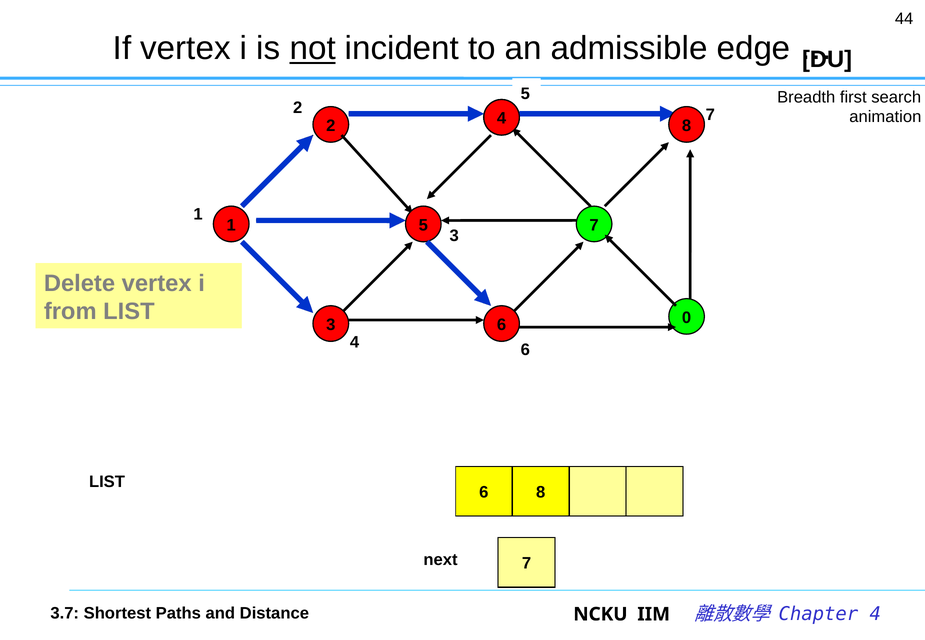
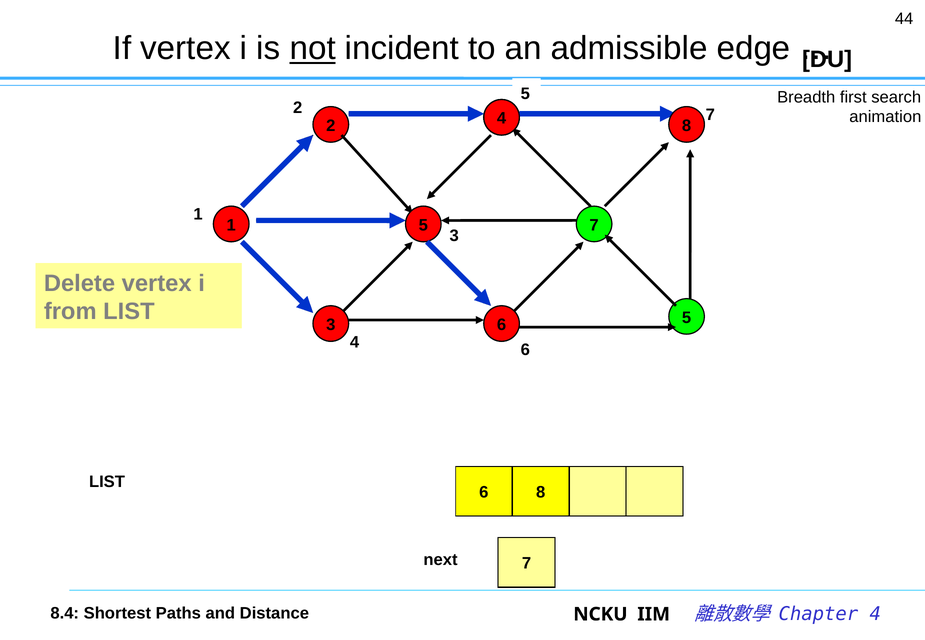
0 at (687, 318): 0 -> 5
3.7: 3.7 -> 8.4
